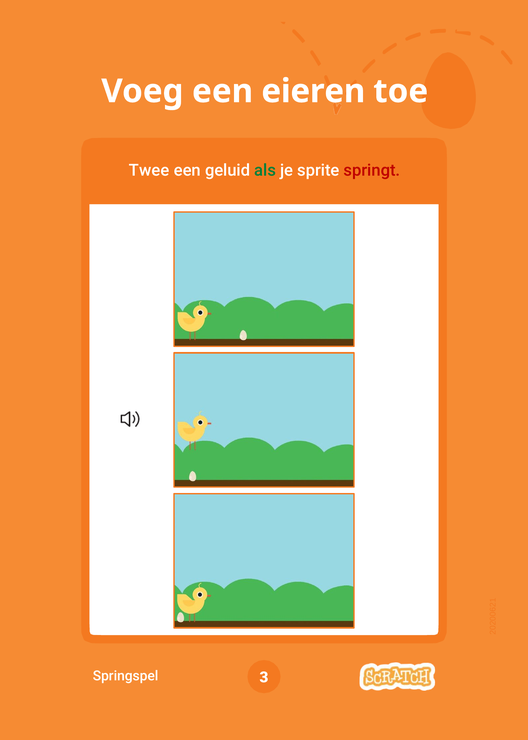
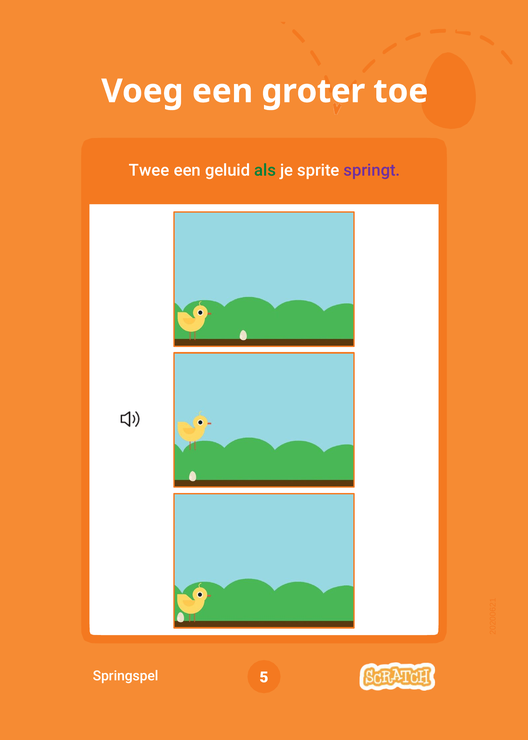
eieren: eieren -> groter
springt colour: red -> purple
3: 3 -> 5
